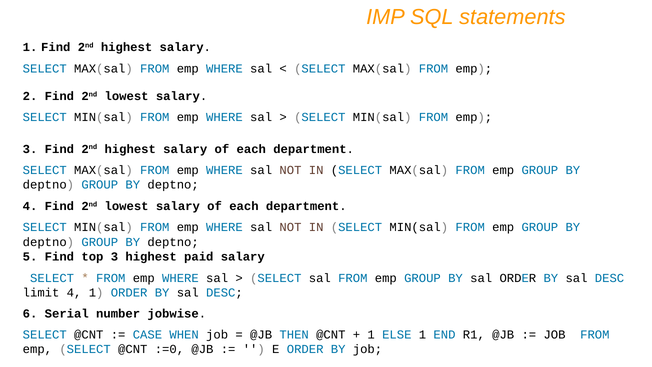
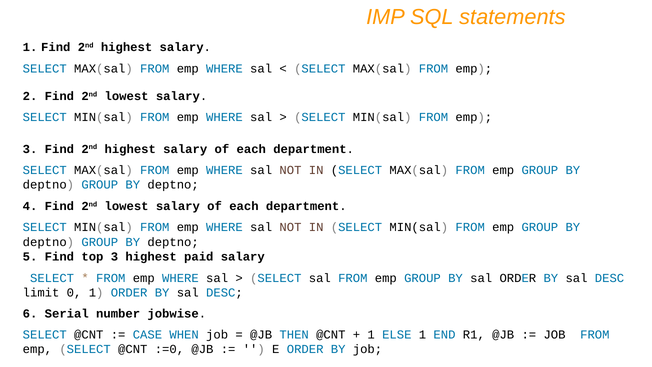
limit 4: 4 -> 0
